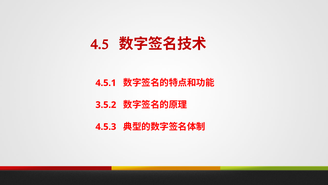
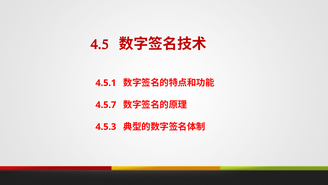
3.5.2: 3.5.2 -> 4.5.7
